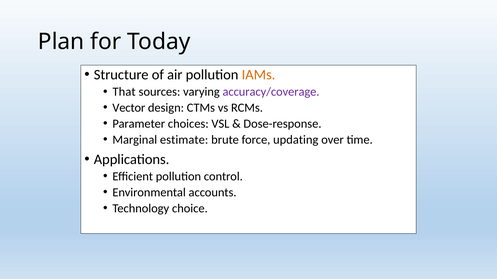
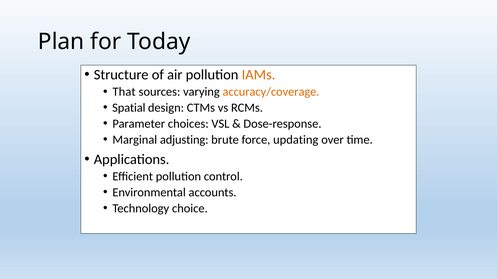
accuracy/coverage colour: purple -> orange
Vector: Vector -> Spatial
estimate: estimate -> adjusting
